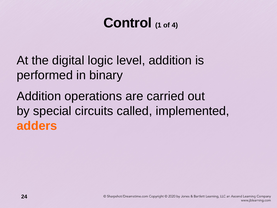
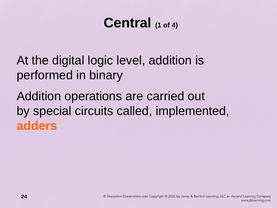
Control: Control -> Central
